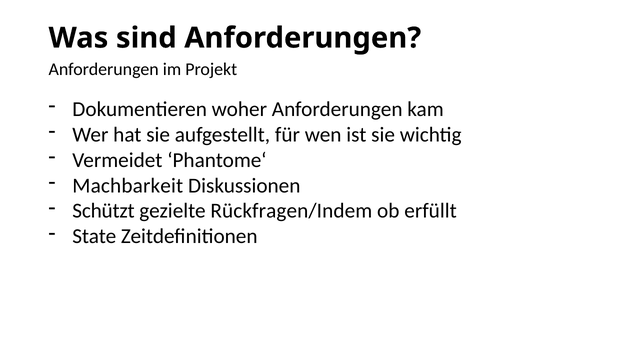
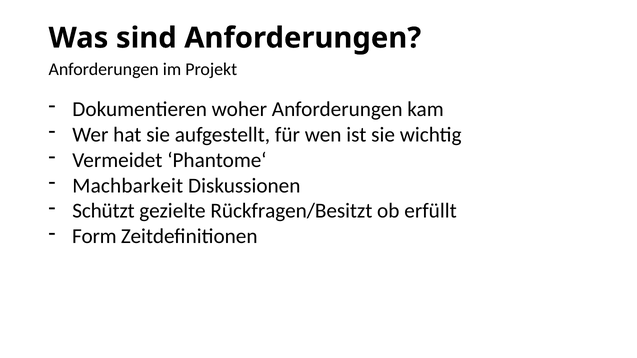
Rückfragen/Indem: Rückfragen/Indem -> Rückfragen/Besitzt
State: State -> Form
